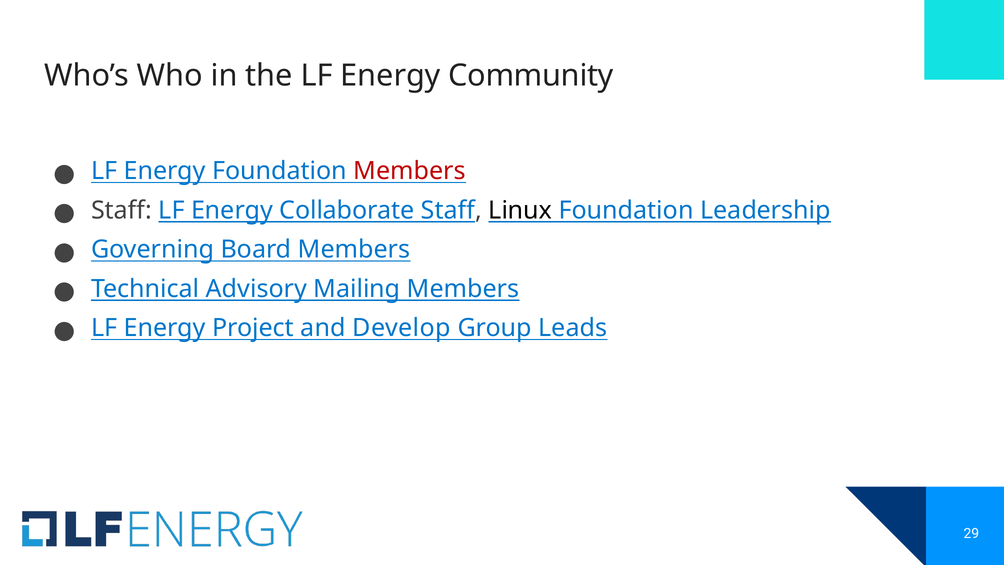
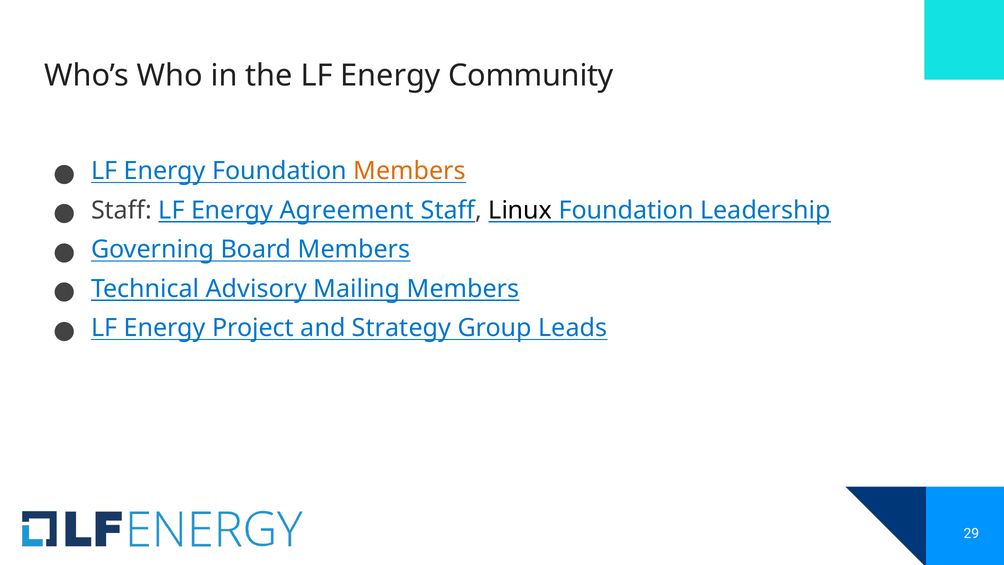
Members at (410, 171) colour: red -> orange
Collaborate: Collaborate -> Agreement
Develop: Develop -> Strategy
